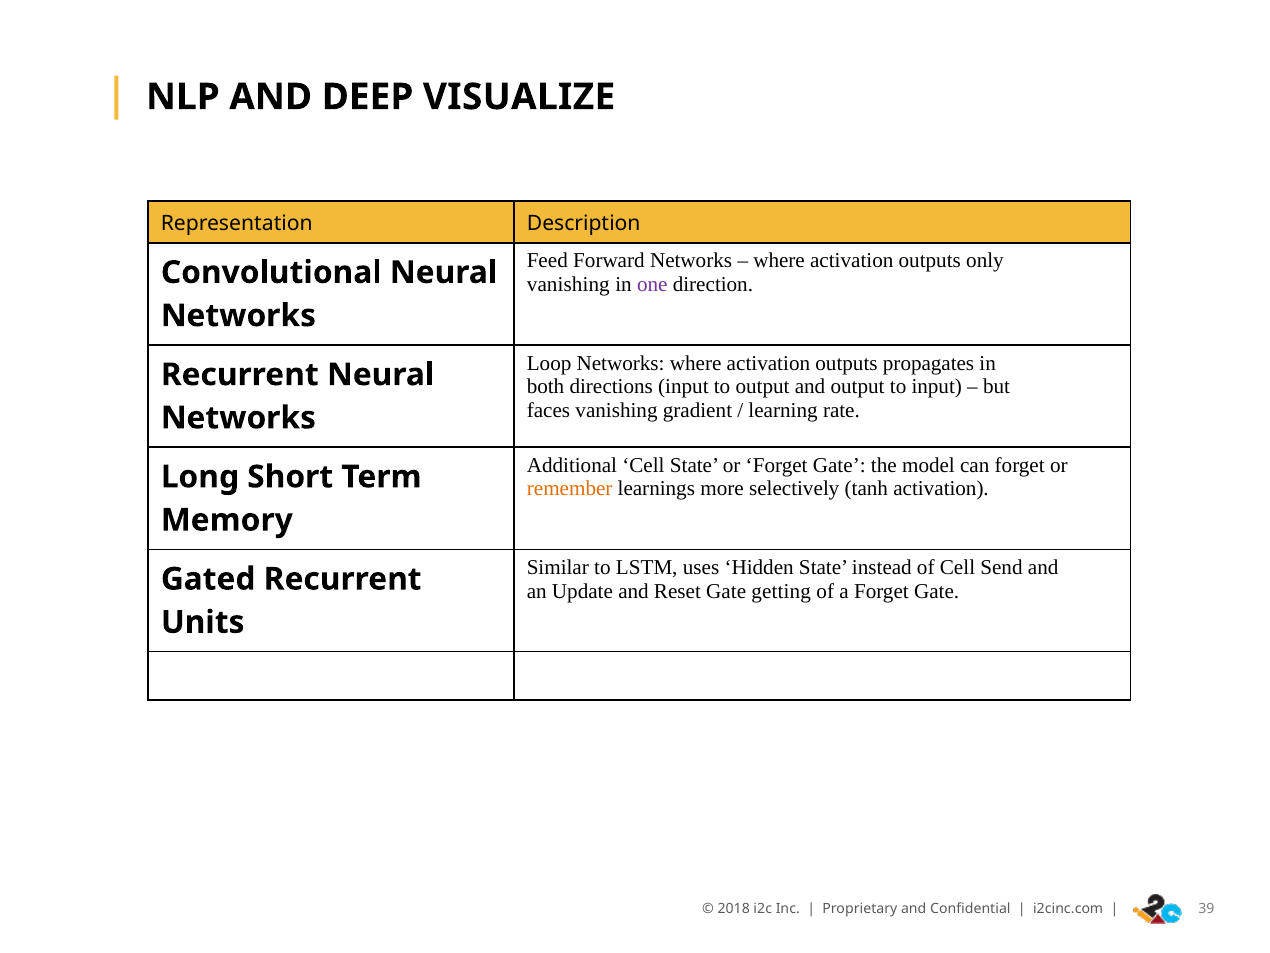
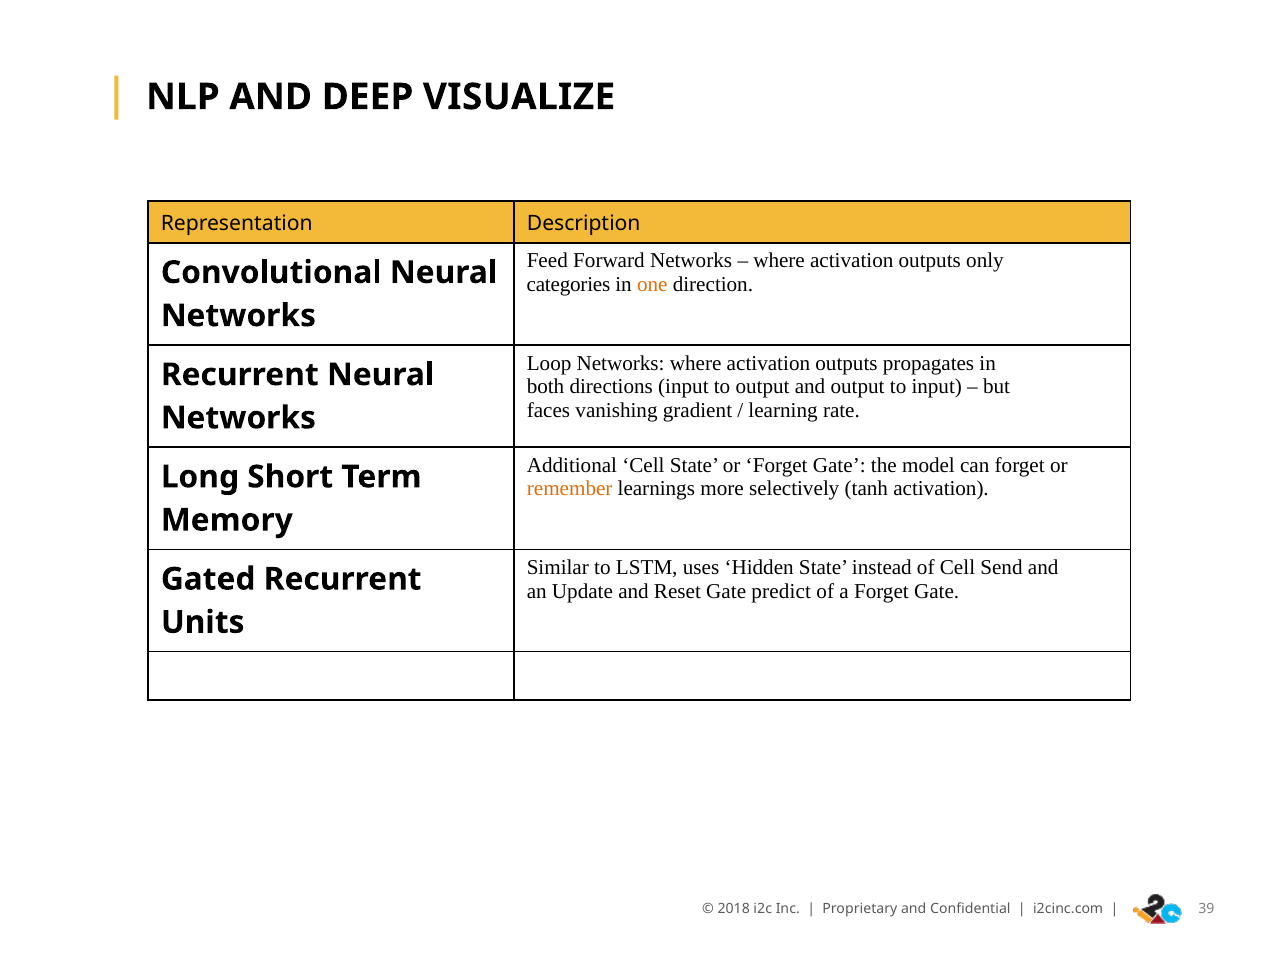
vanishing at (568, 284): vanishing -> categories
one colour: purple -> orange
getting: getting -> predict
